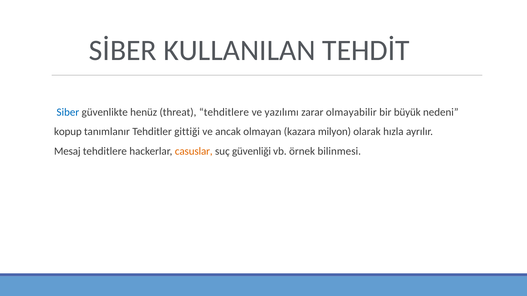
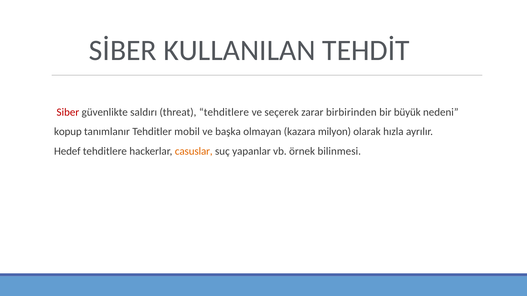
Siber colour: blue -> red
henüz: henüz -> saldırı
yazılımı: yazılımı -> seçerek
olmayabilir: olmayabilir -> birbirinden
gittiği: gittiği -> mobil
ancak: ancak -> başka
Mesaj: Mesaj -> Hedef
güvenliği: güvenliği -> yapanlar
